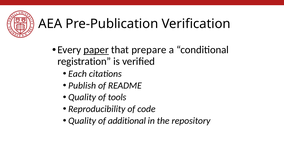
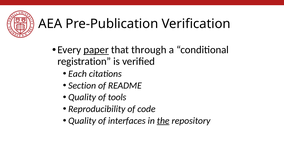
prepare: prepare -> through
Publish: Publish -> Section
additional: additional -> interfaces
the underline: none -> present
